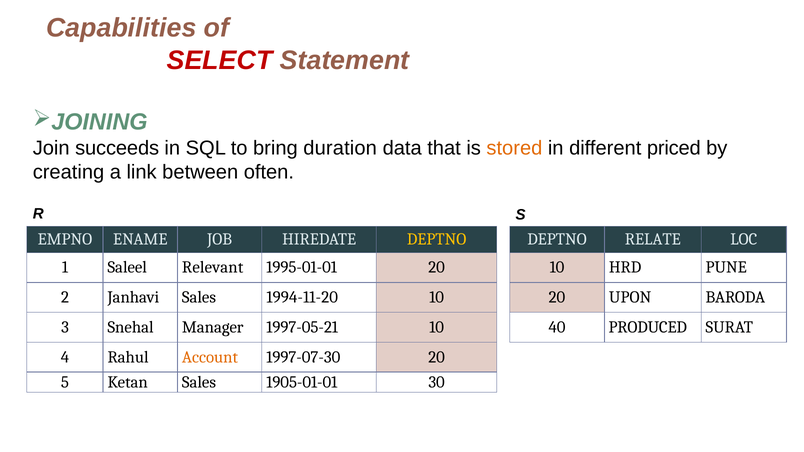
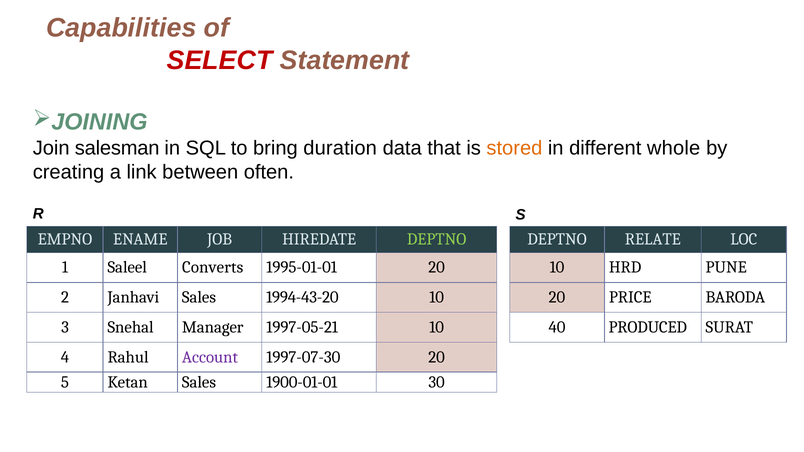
succeeds: succeeds -> salesman
priced: priced -> whole
DEPTNO at (437, 239) colour: yellow -> light green
Relevant: Relevant -> Converts
1994-11-20: 1994-11-20 -> 1994-43-20
UPON: UPON -> PRICE
Account colour: orange -> purple
1905-01-01: 1905-01-01 -> 1900-01-01
